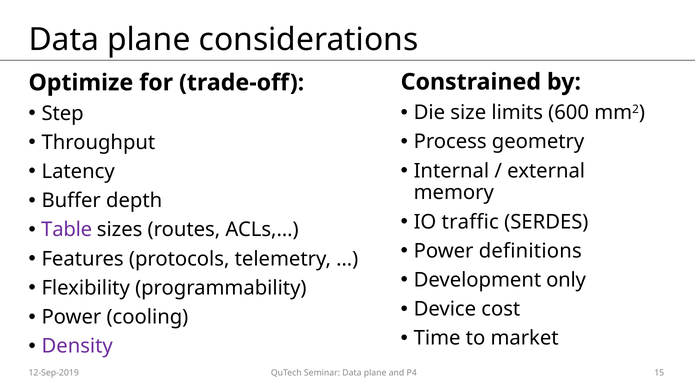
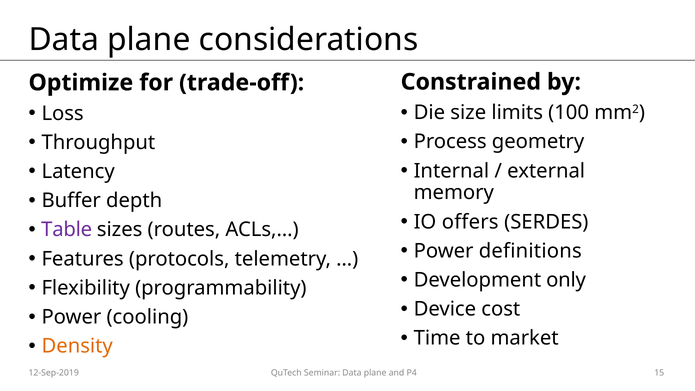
600: 600 -> 100
Step: Step -> Loss
traffic: traffic -> offers
Density colour: purple -> orange
